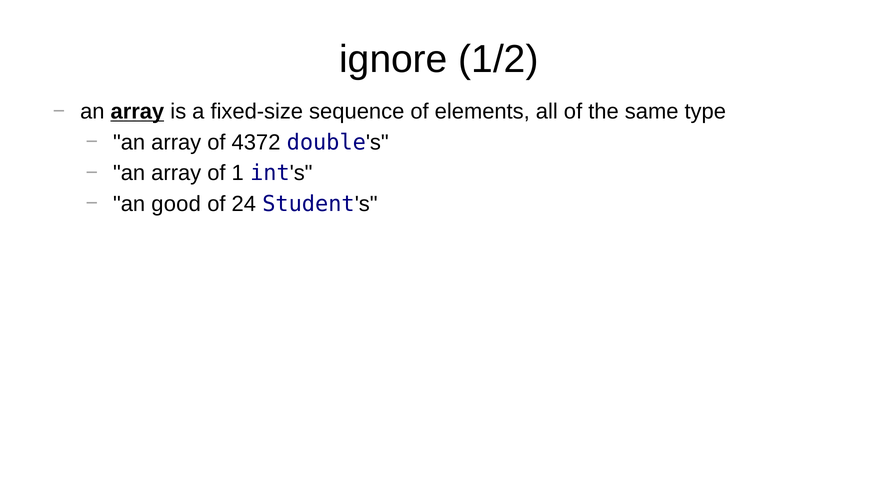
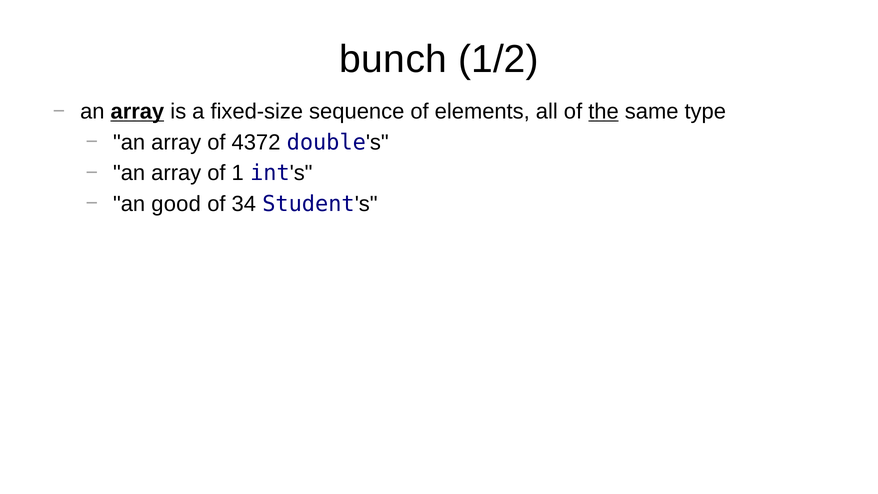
ignore: ignore -> bunch
the underline: none -> present
24: 24 -> 34
